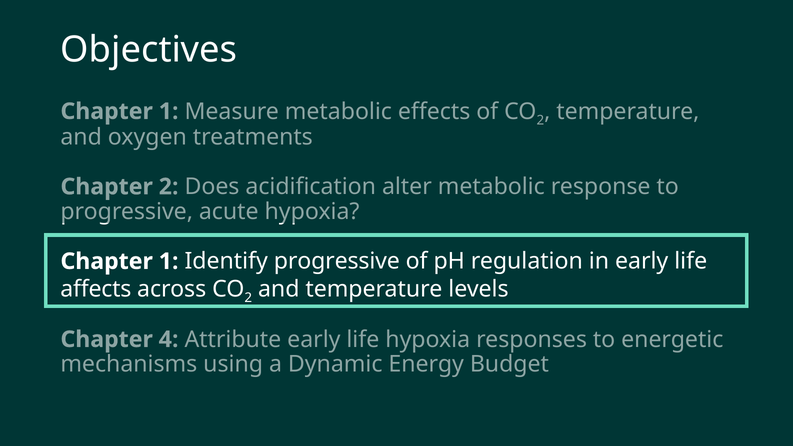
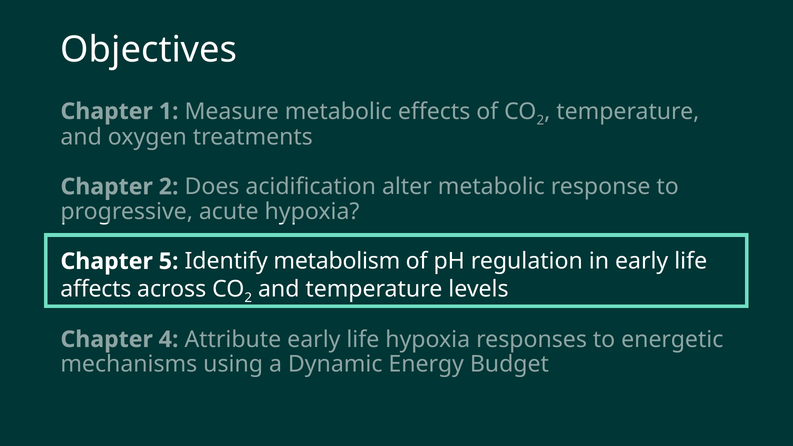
1 at (169, 261): 1 -> 5
Identify progressive: progressive -> metabolism
